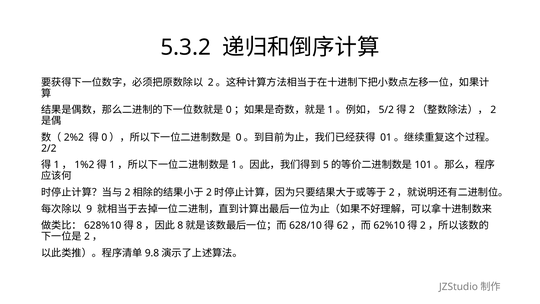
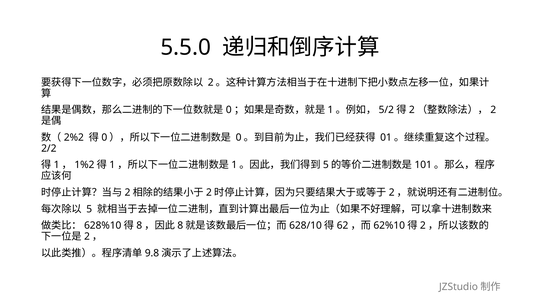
5.3.2: 5.3.2 -> 5.5.0
9: 9 -> 5
